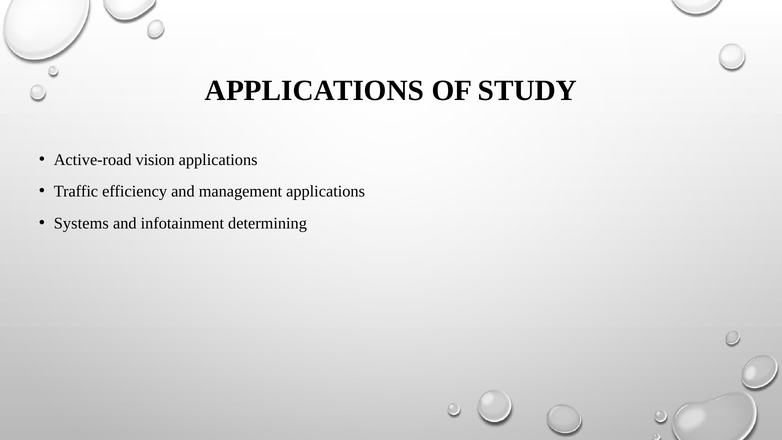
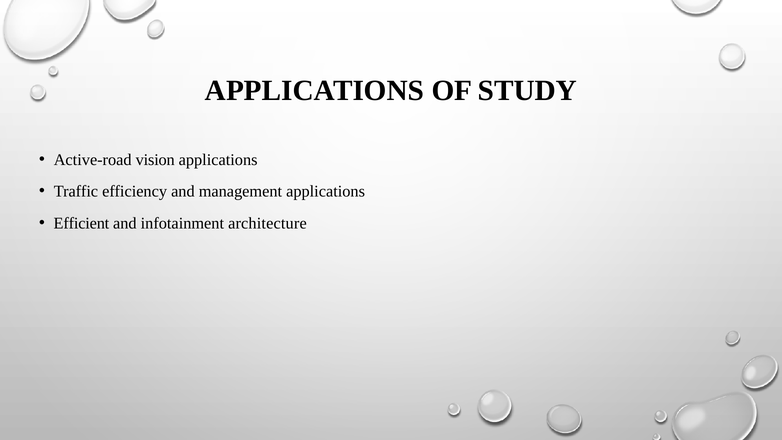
Systems: Systems -> Efficient
determining: determining -> architecture
